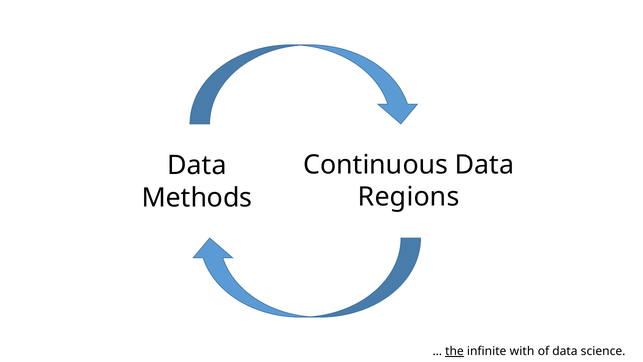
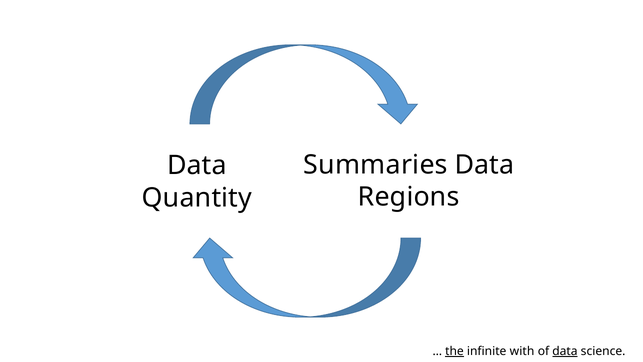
Continuous: Continuous -> Summaries
Methods: Methods -> Quantity
data at (565, 351) underline: none -> present
